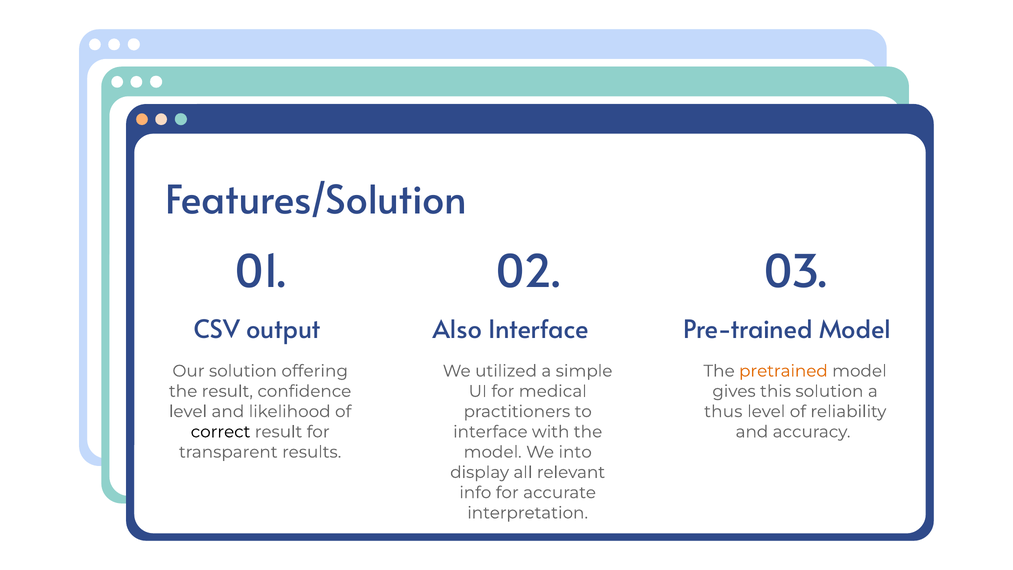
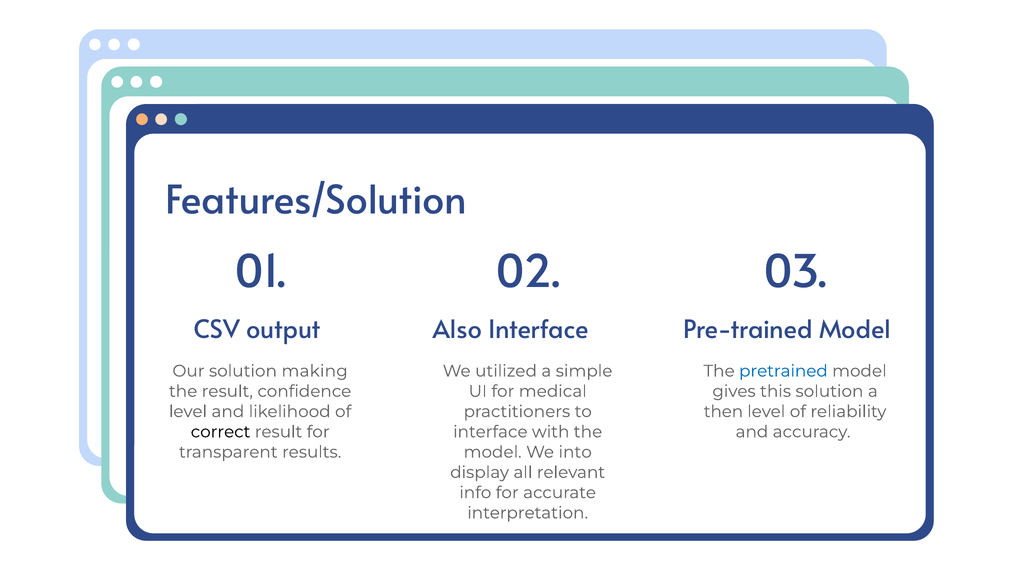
offering: offering -> making
pretrained colour: orange -> blue
thus: thus -> then
